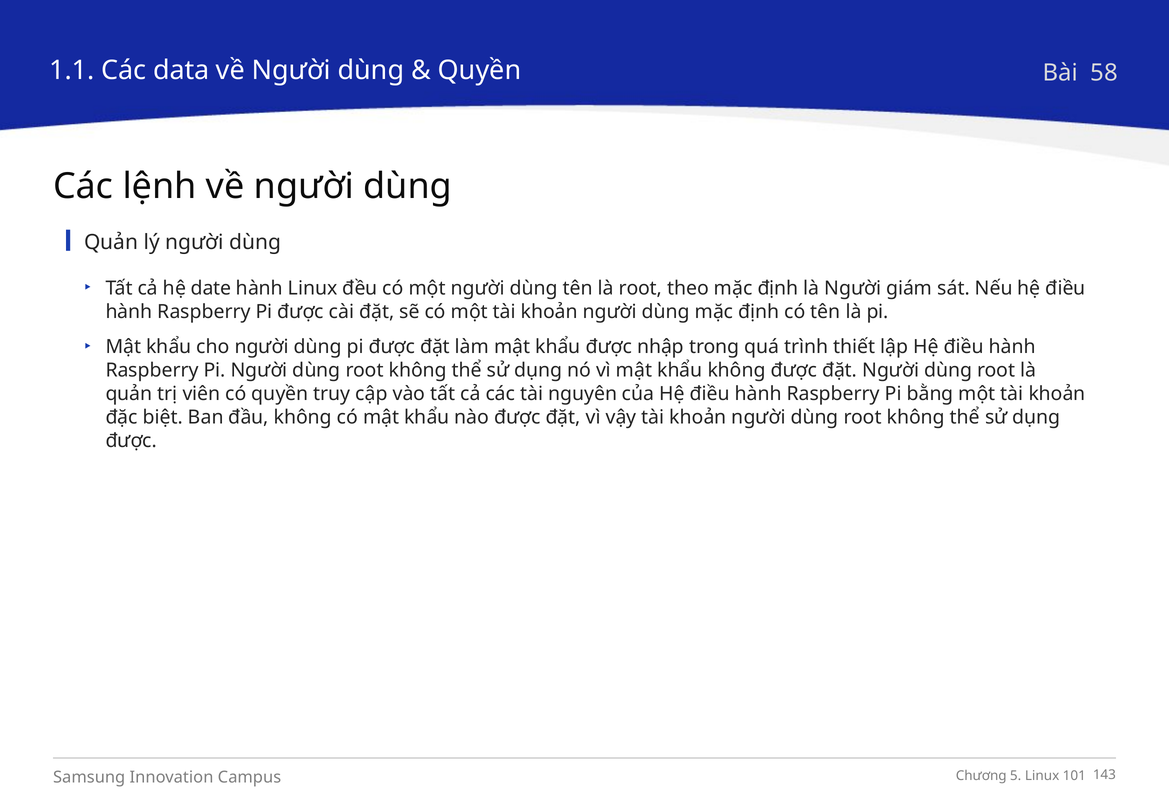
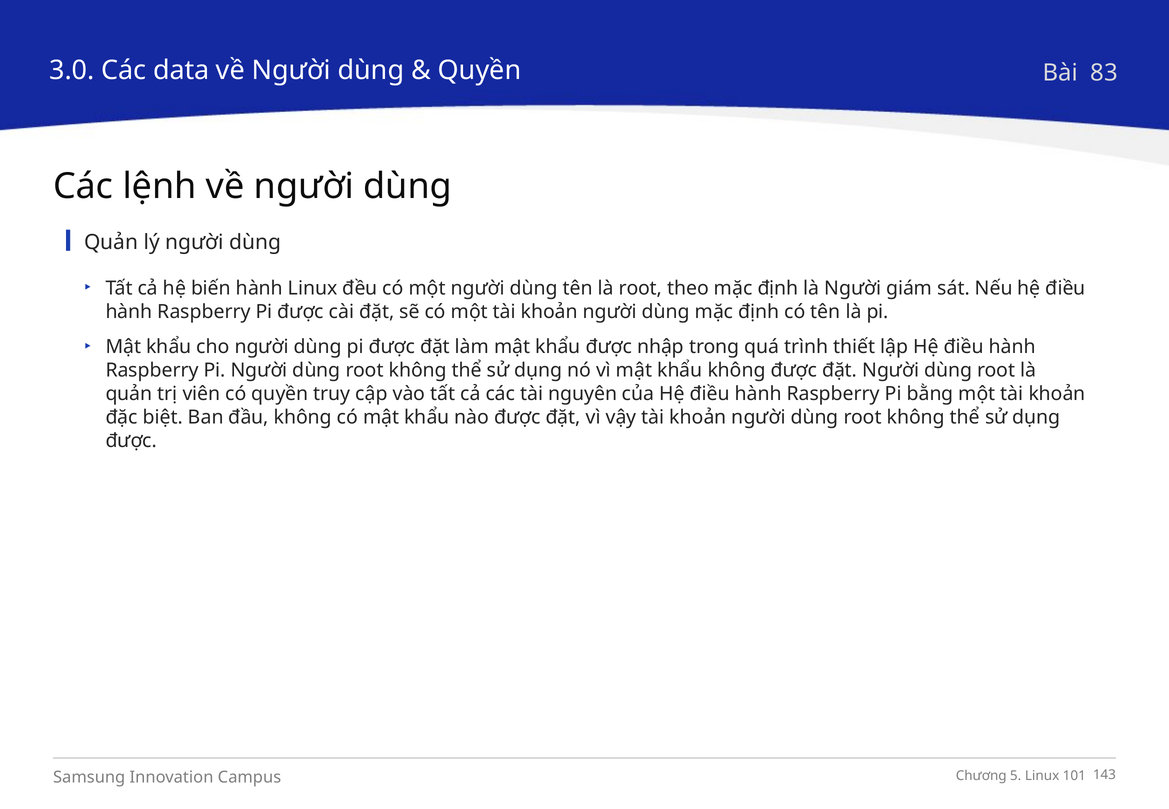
1.1: 1.1 -> 3.0
58: 58 -> 83
date: date -> biến
